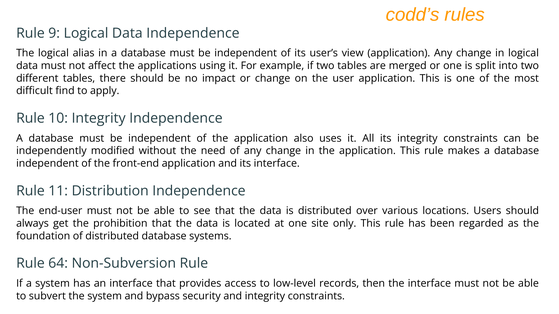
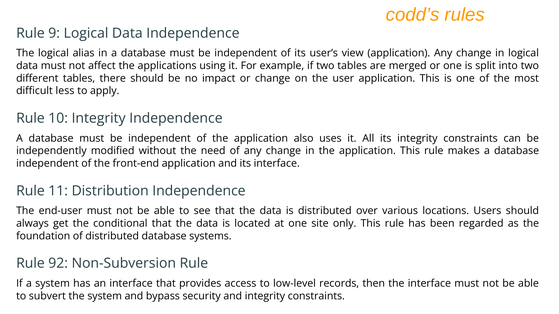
find: find -> less
prohibition: prohibition -> conditional
64: 64 -> 92
